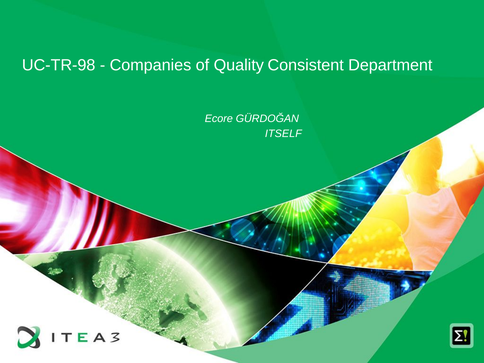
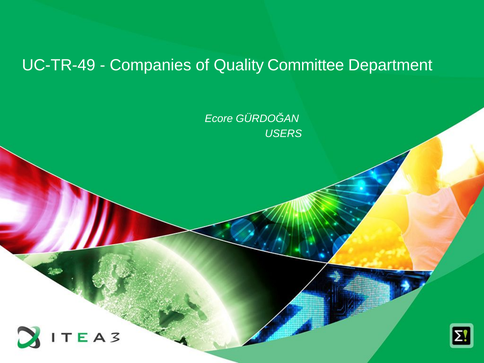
UC-TR-98: UC-TR-98 -> UC-TR-49
Consistent: Consistent -> Committee
ITSELF: ITSELF -> USERS
